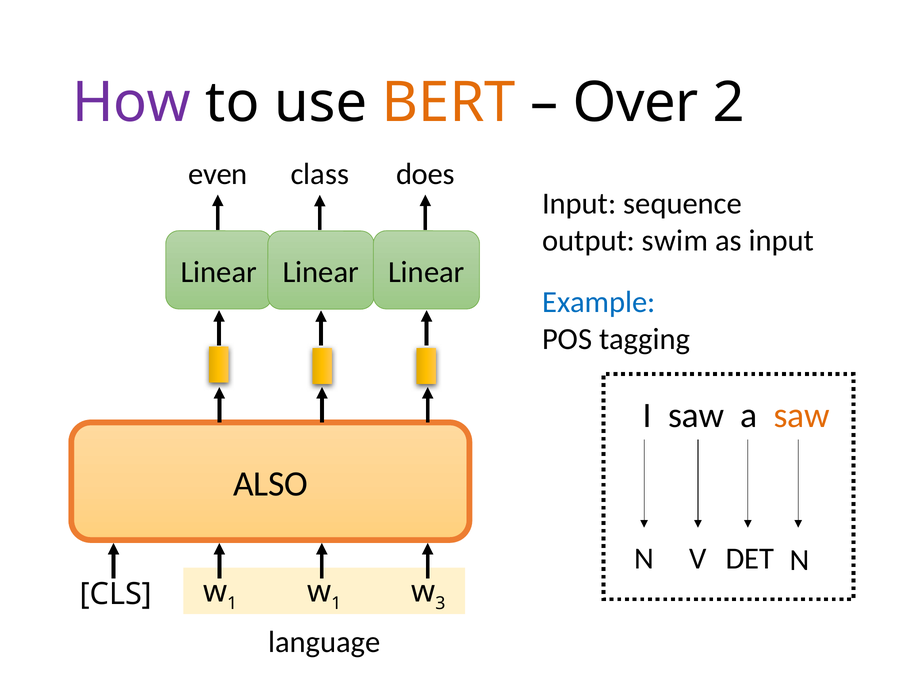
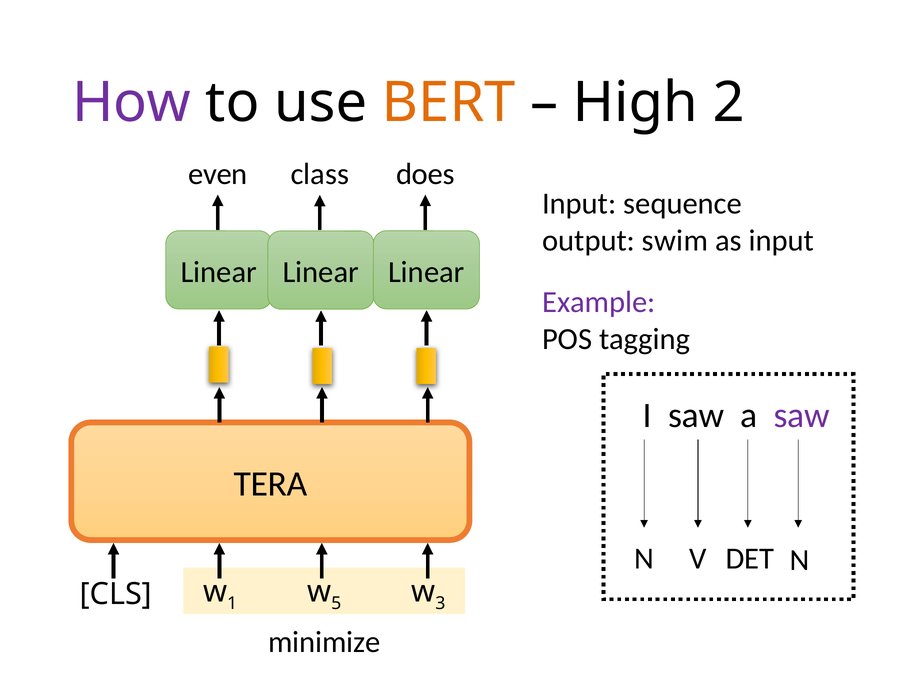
Over: Over -> High
Example colour: blue -> purple
saw at (802, 415) colour: orange -> purple
ALSO: ALSO -> TERA
1 at (336, 603): 1 -> 5
language: language -> minimize
